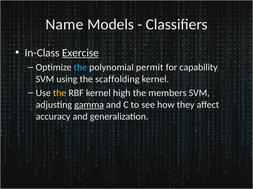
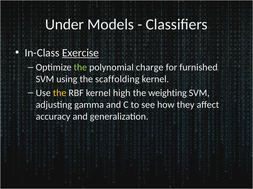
Name: Name -> Under
the at (80, 68) colour: light blue -> light green
permit: permit -> charge
capability: capability -> furnished
members: members -> weighting
gamma underline: present -> none
